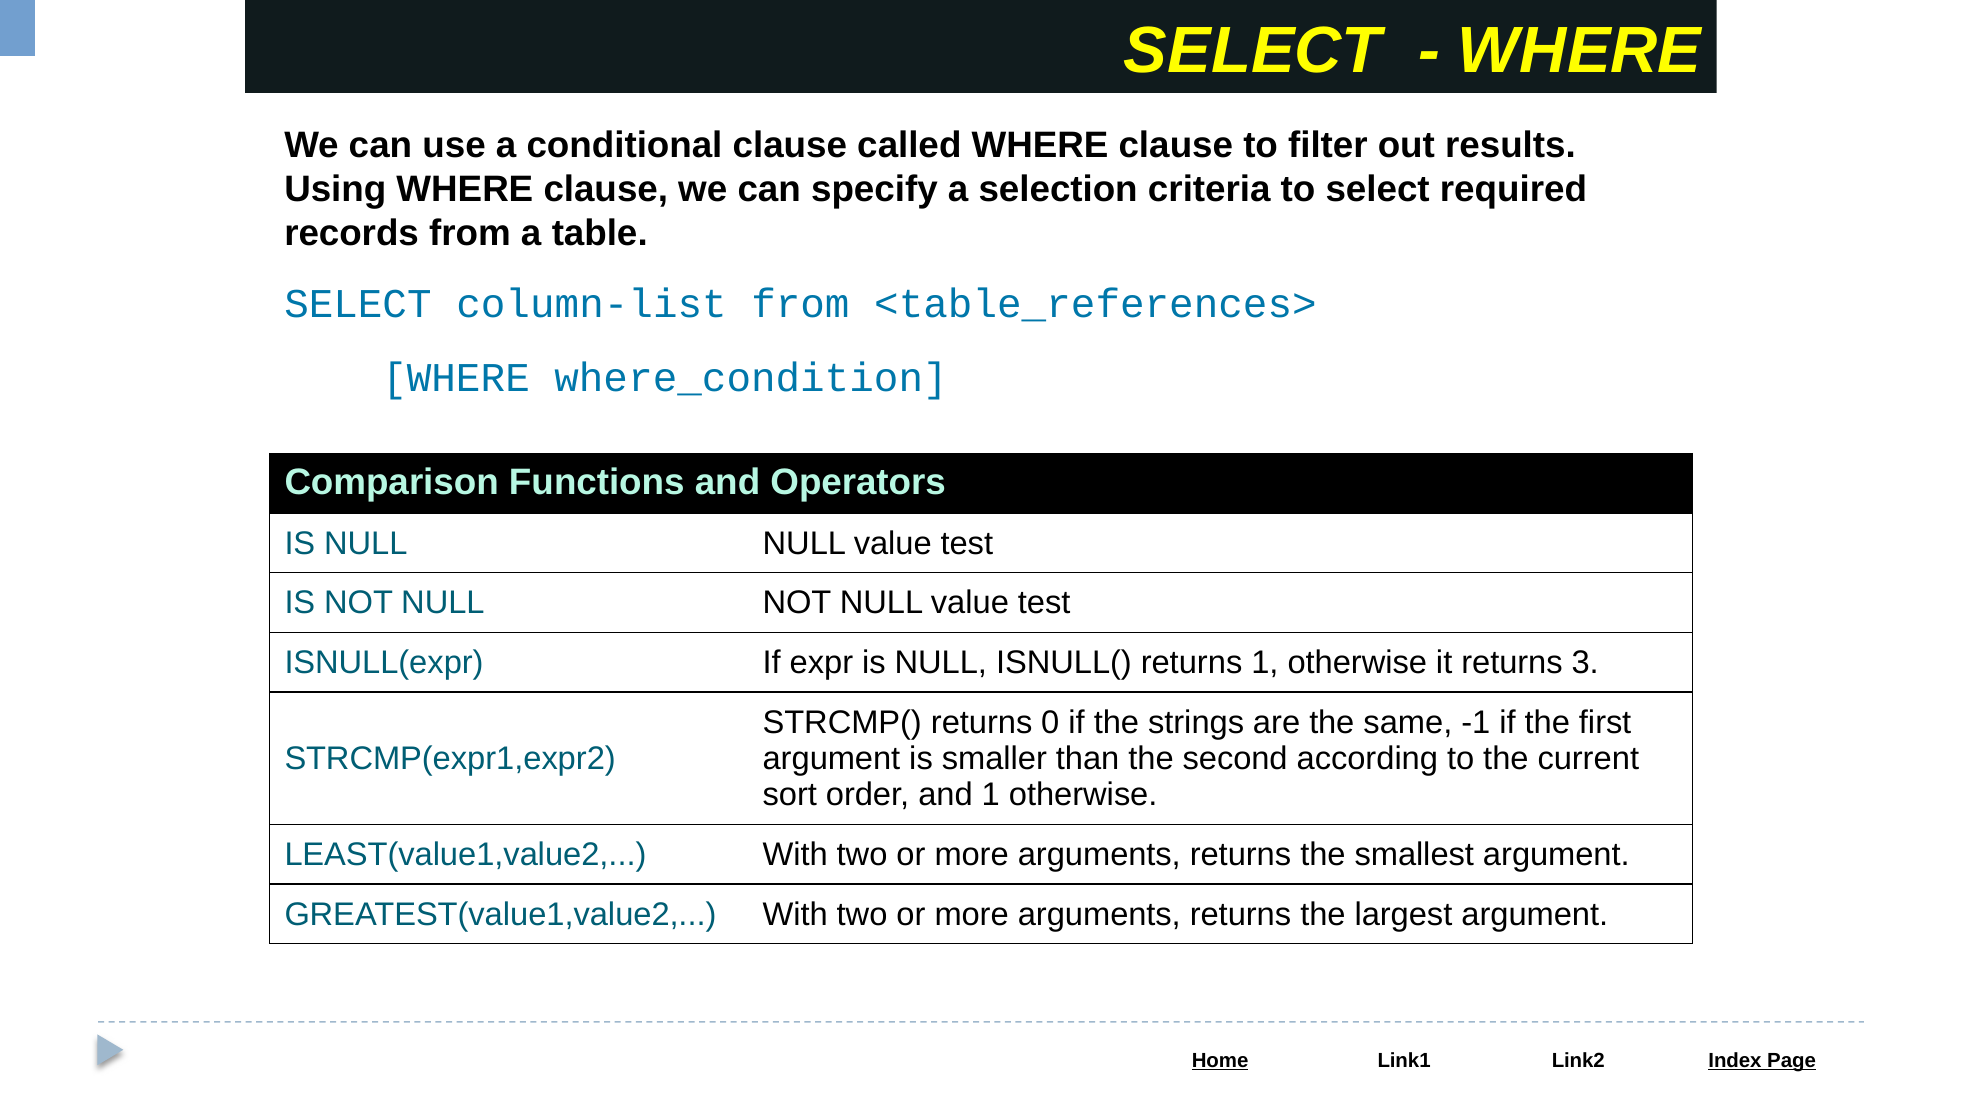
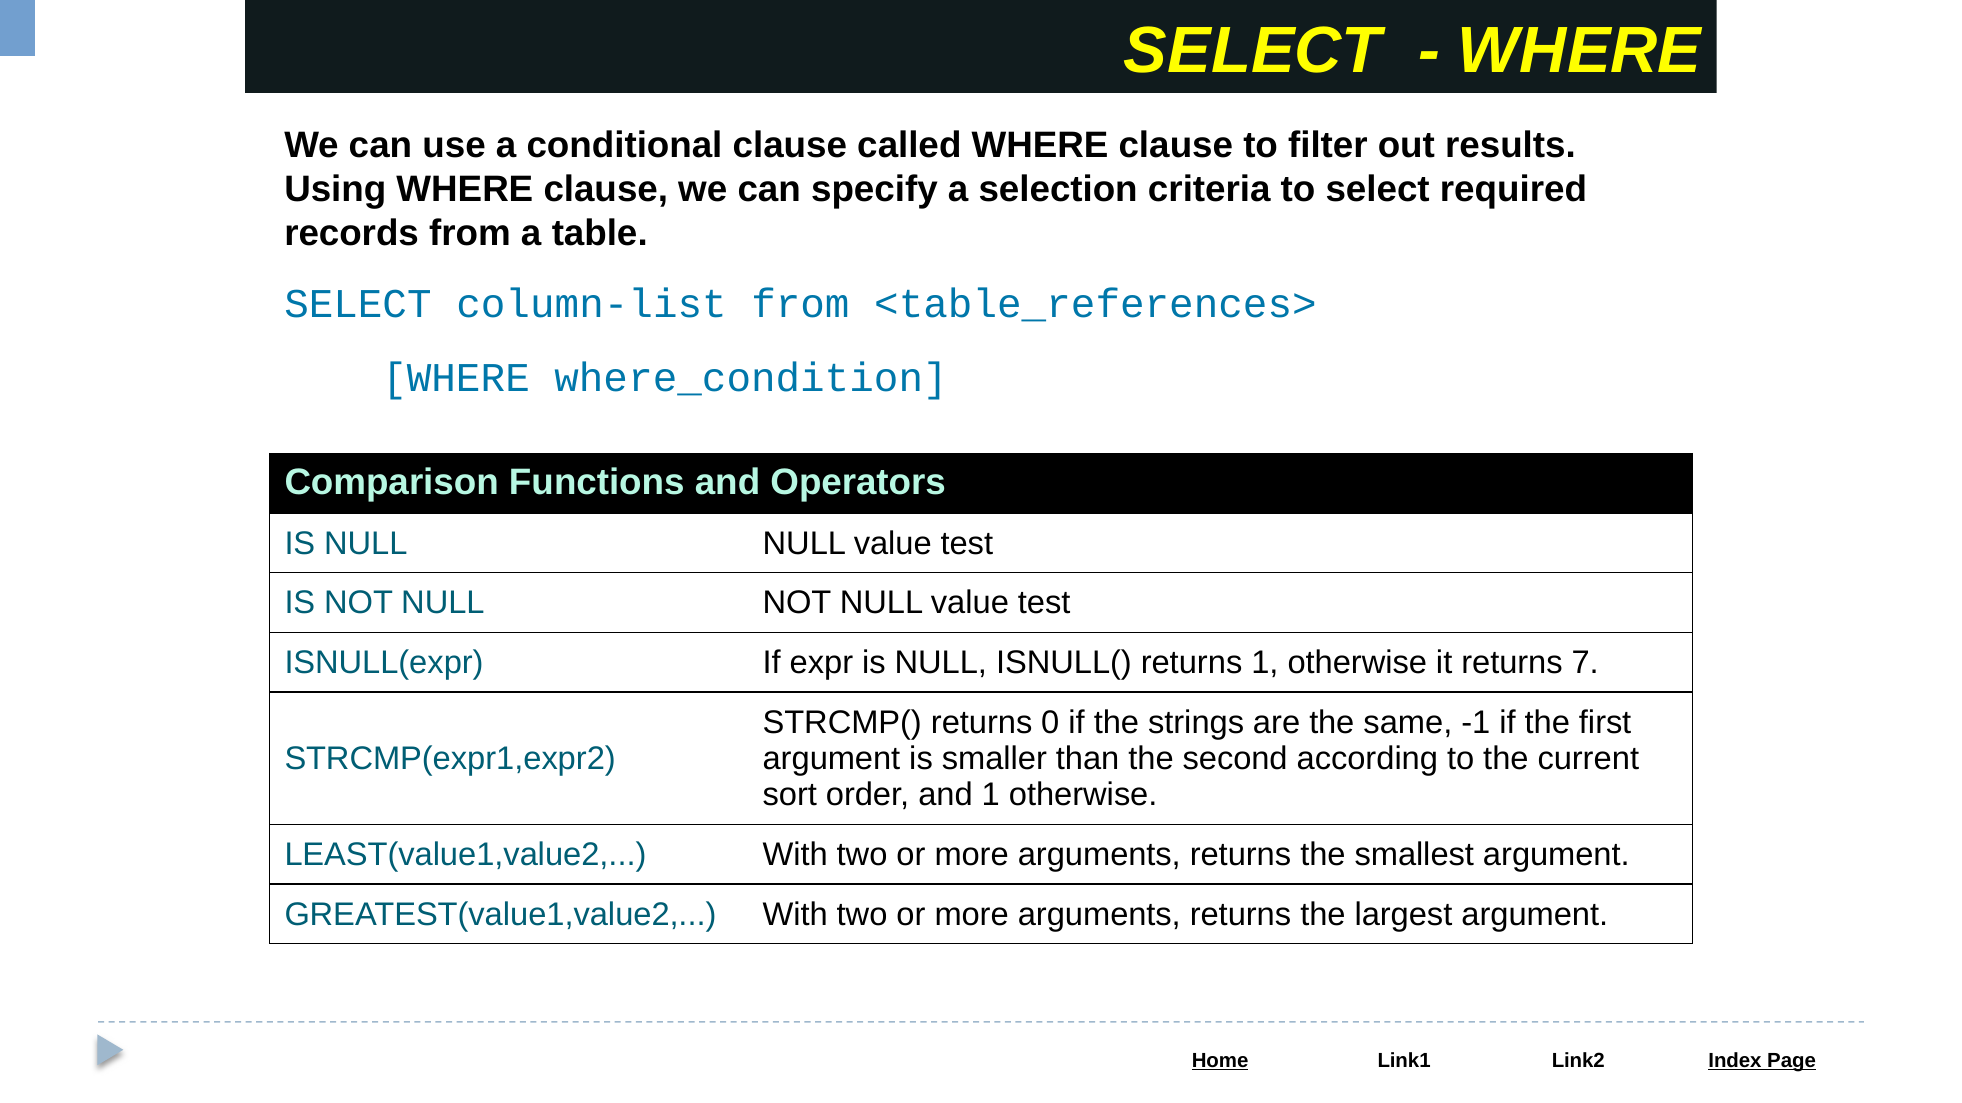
3: 3 -> 7
